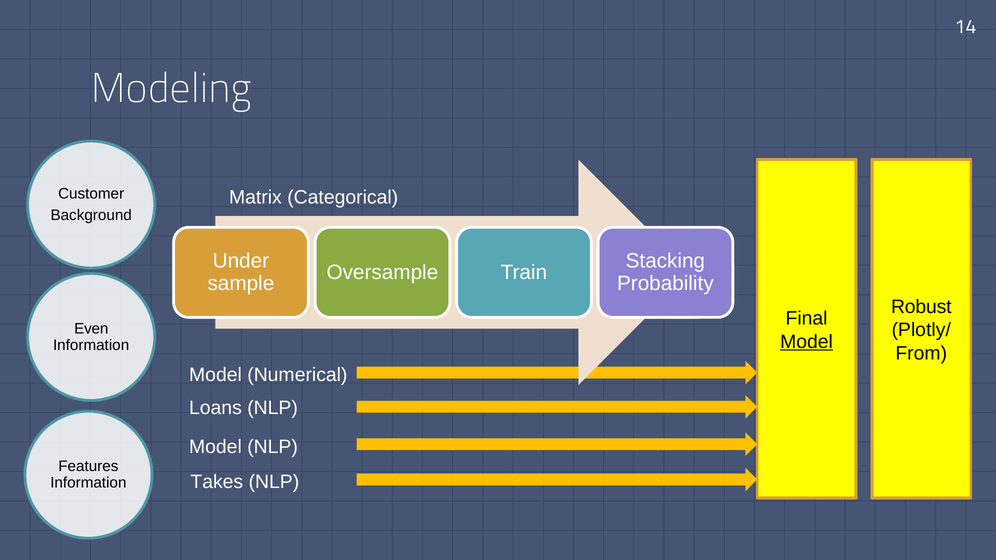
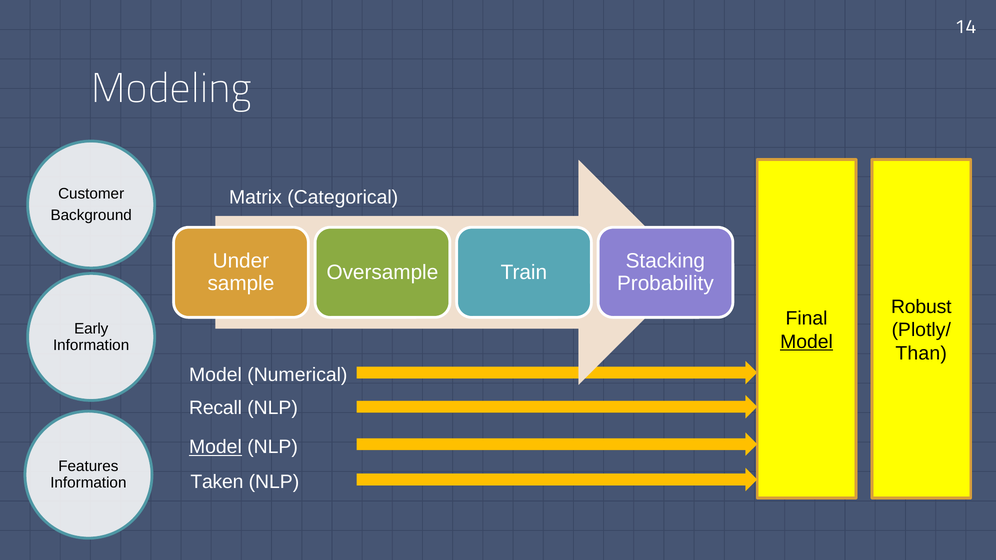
Even: Even -> Early
From: From -> Than
Loans: Loans -> Recall
Model at (215, 447) underline: none -> present
Takes: Takes -> Taken
